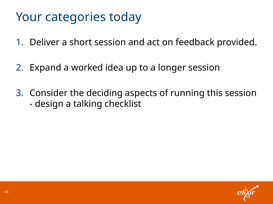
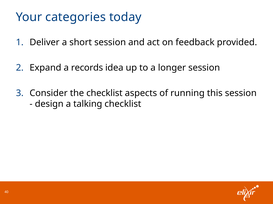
worked: worked -> records
the deciding: deciding -> checklist
